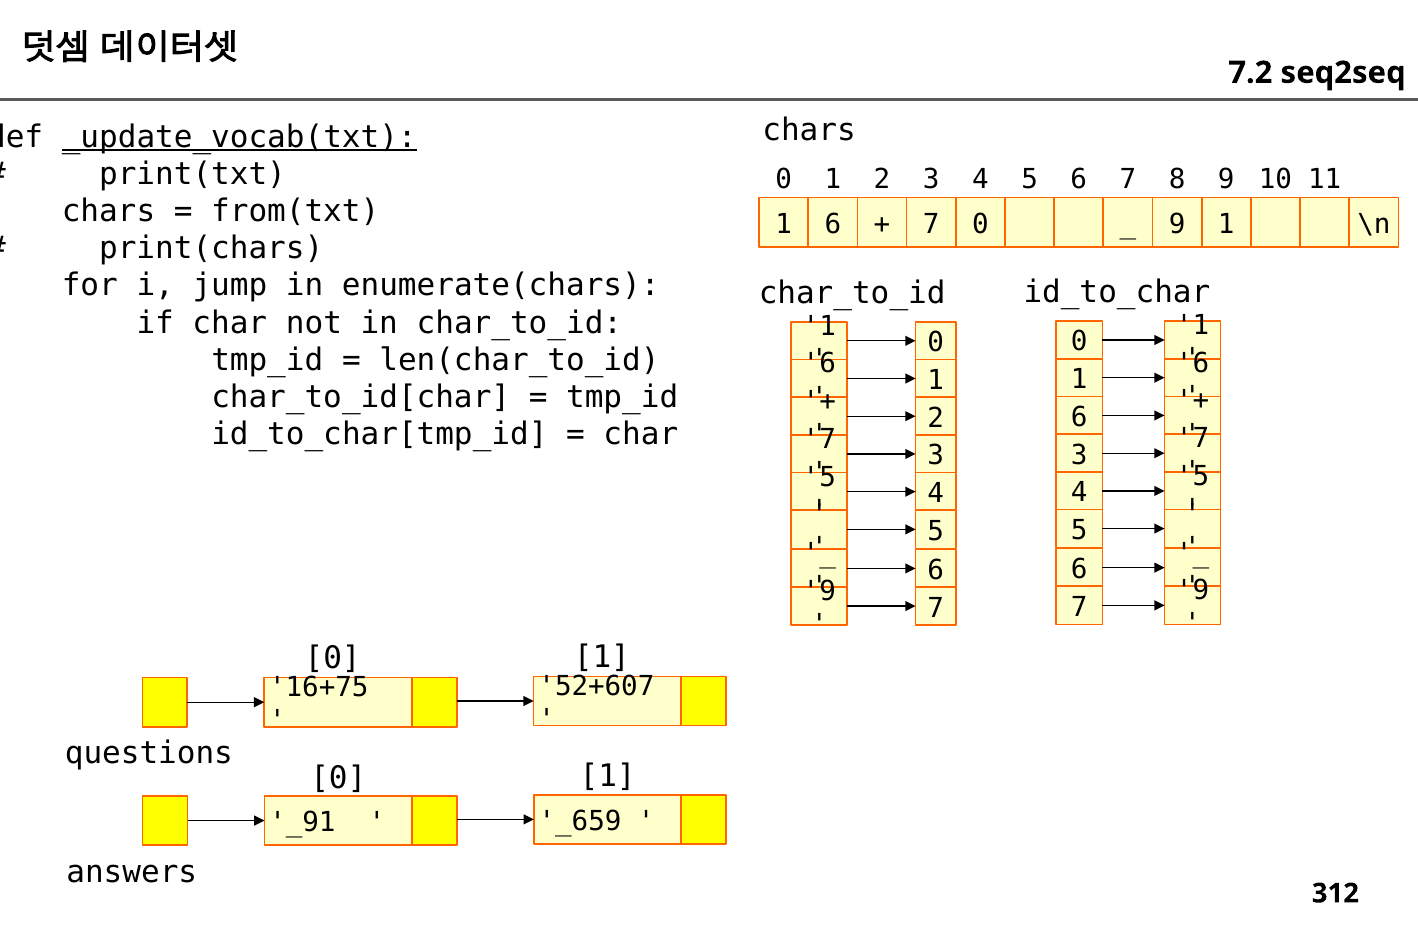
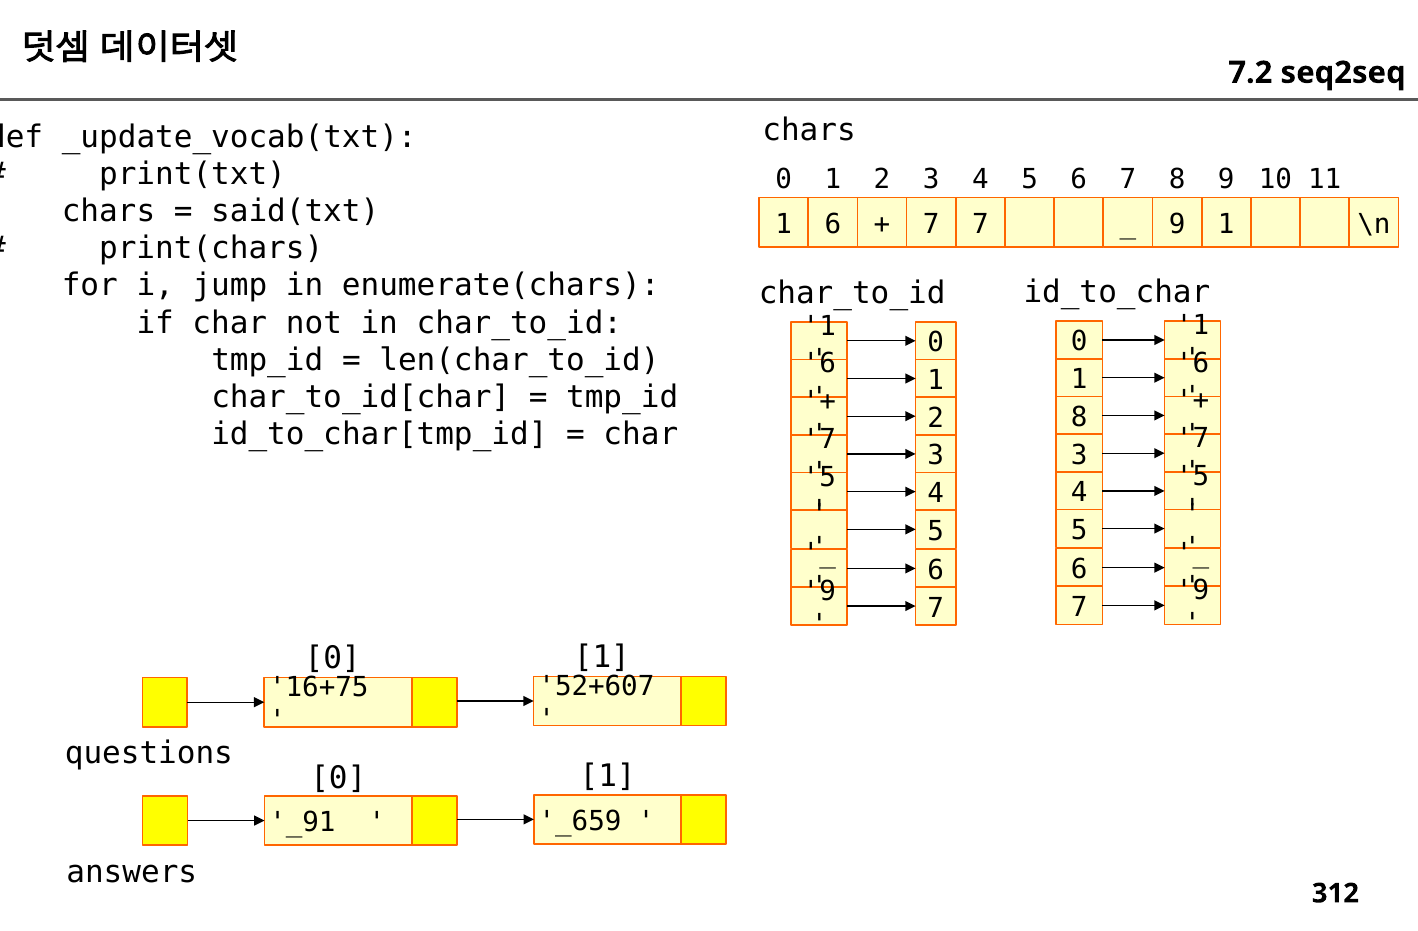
_update_vocab(txt underline: present -> none
from(txt: from(txt -> said(txt
0 at (980, 224): 0 -> 7
2 6: 6 -> 8
